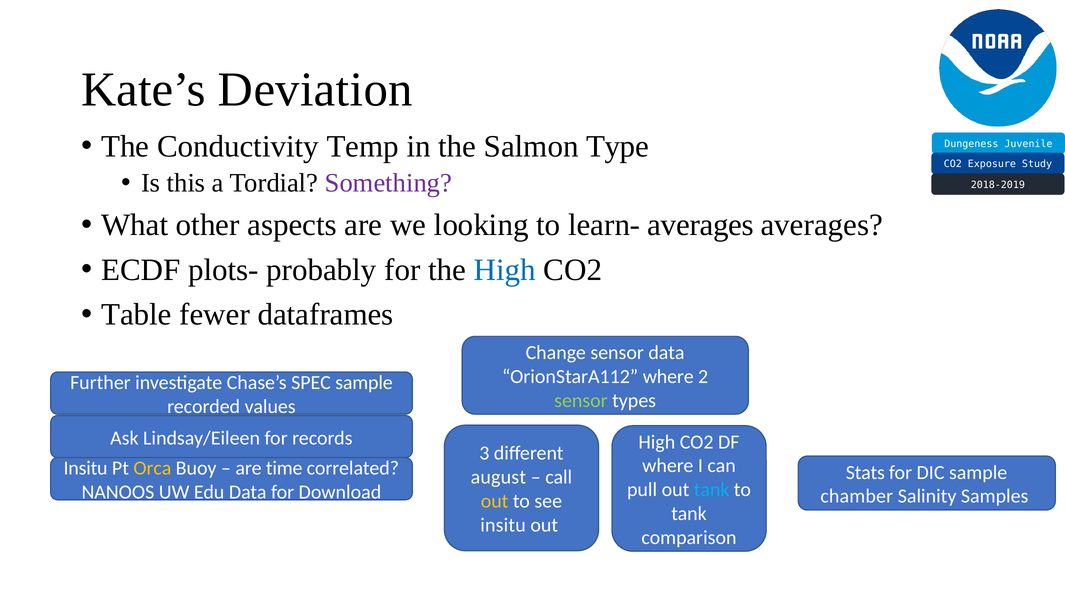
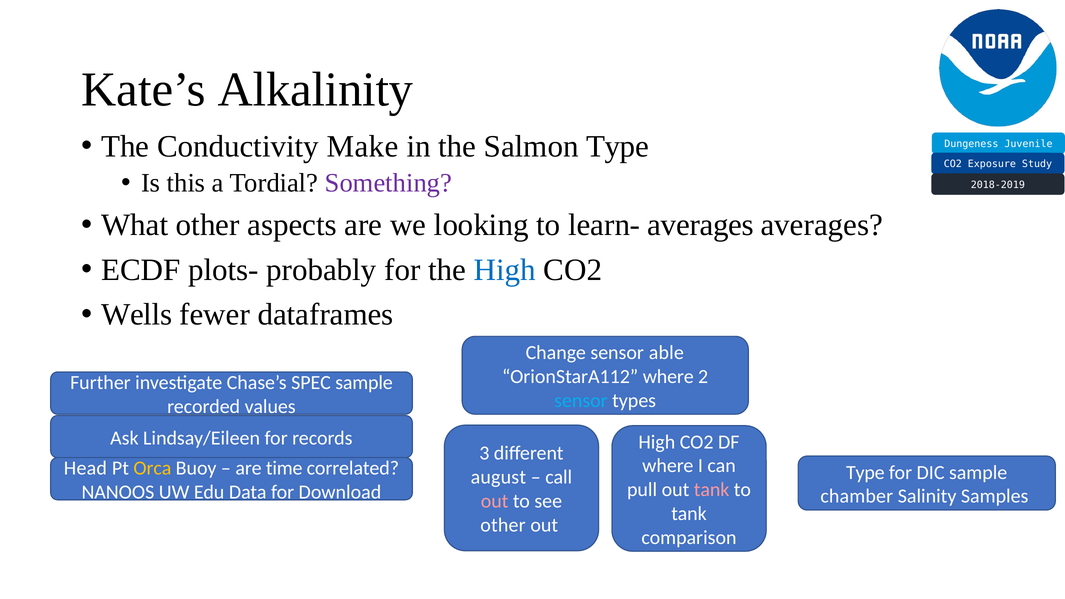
Deviation: Deviation -> Alkalinity
Temp: Temp -> Make
Table: Table -> Wells
sensor data: data -> able
sensor at (581, 401) colour: light green -> light blue
Insitu at (86, 468): Insitu -> Head
Stats at (865, 472): Stats -> Type
tank at (712, 490) colour: light blue -> pink
out at (495, 501) colour: yellow -> pink
insitu at (503, 525): insitu -> other
